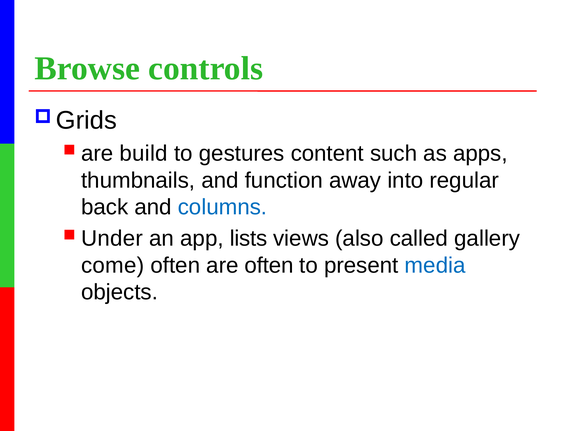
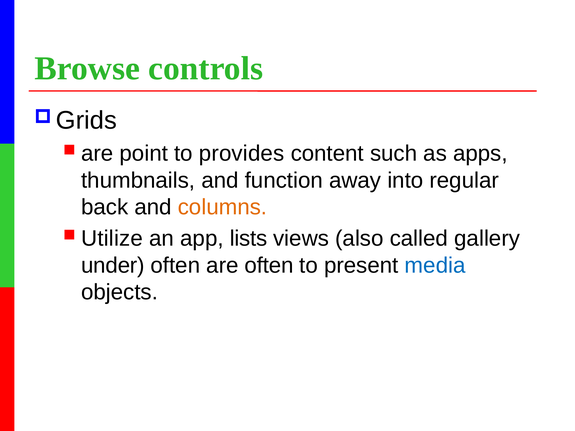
build: build -> point
gestures: gestures -> provides
columns colour: blue -> orange
Under: Under -> Utilize
come: come -> under
